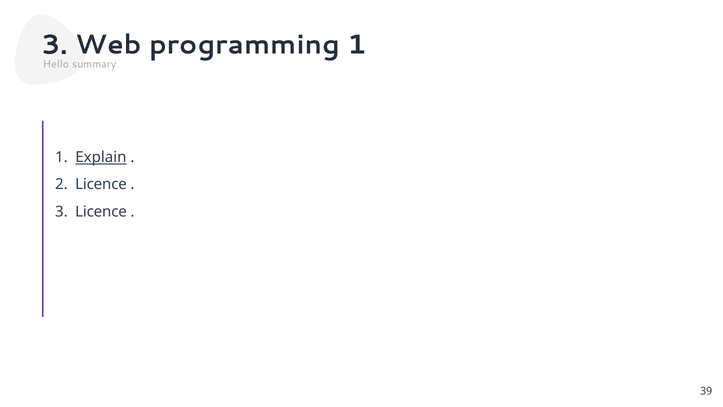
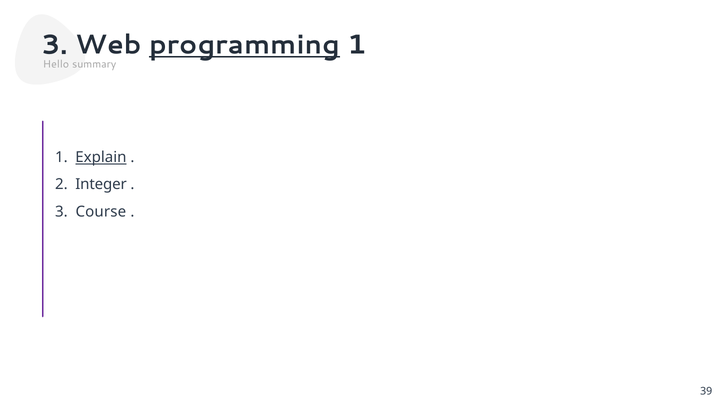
programming underline: none -> present
Licence at (101, 184): Licence -> Integer
3 Licence: Licence -> Course
